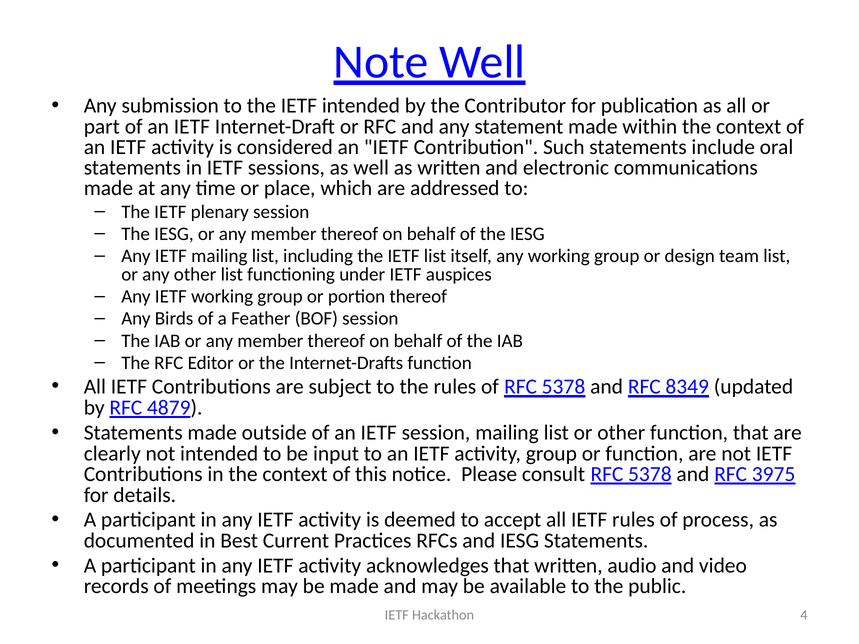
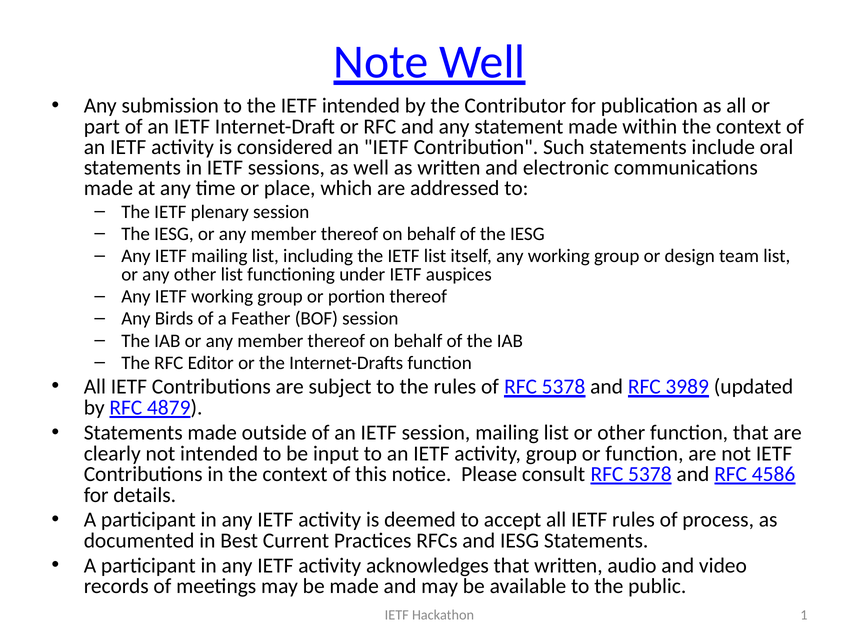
8349: 8349 -> 3989
3975: 3975 -> 4586
4: 4 -> 1
